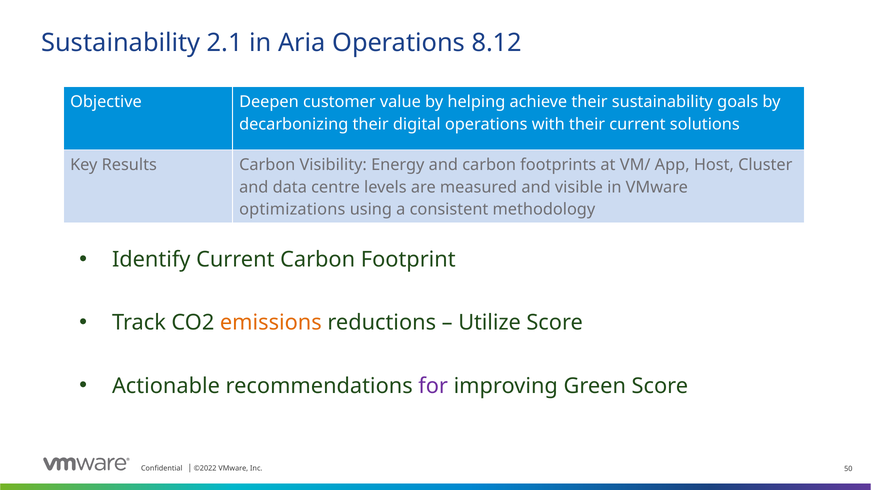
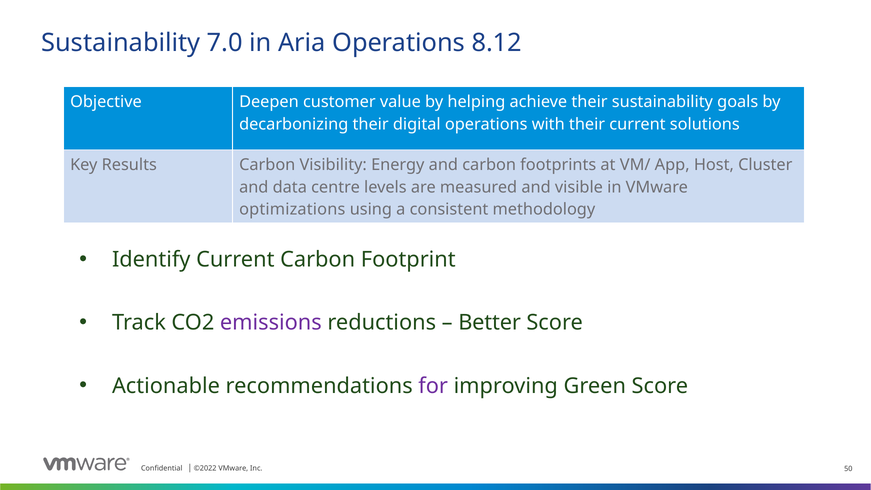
2.1: 2.1 -> 7.0
emissions colour: orange -> purple
Utilize: Utilize -> Better
